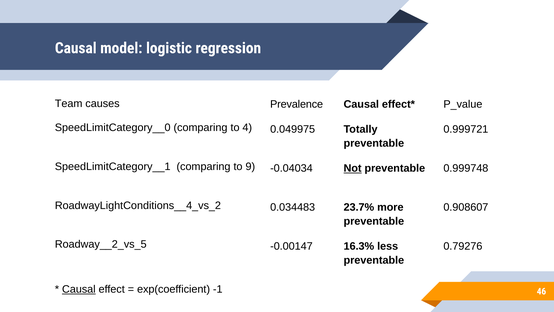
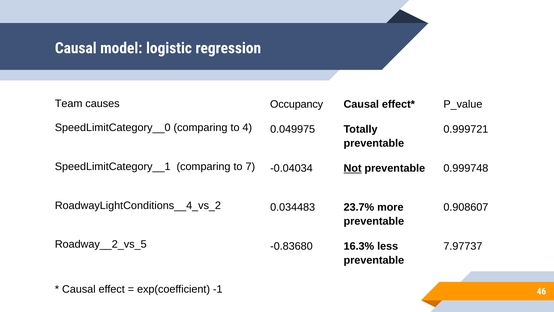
Prevalence: Prevalence -> Occupancy
9: 9 -> 7
-0.00147: -0.00147 -> -0.83680
0.79276: 0.79276 -> 7.97737
Causal at (79, 289) underline: present -> none
